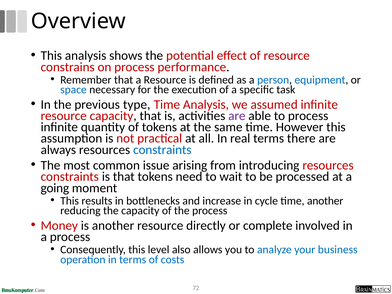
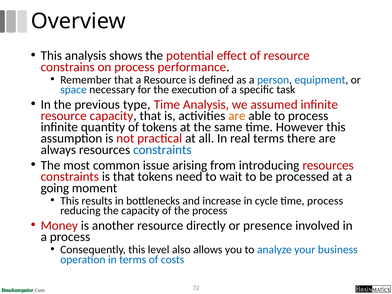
are at (237, 116) colour: purple -> orange
time another: another -> process
complete: complete -> presence
